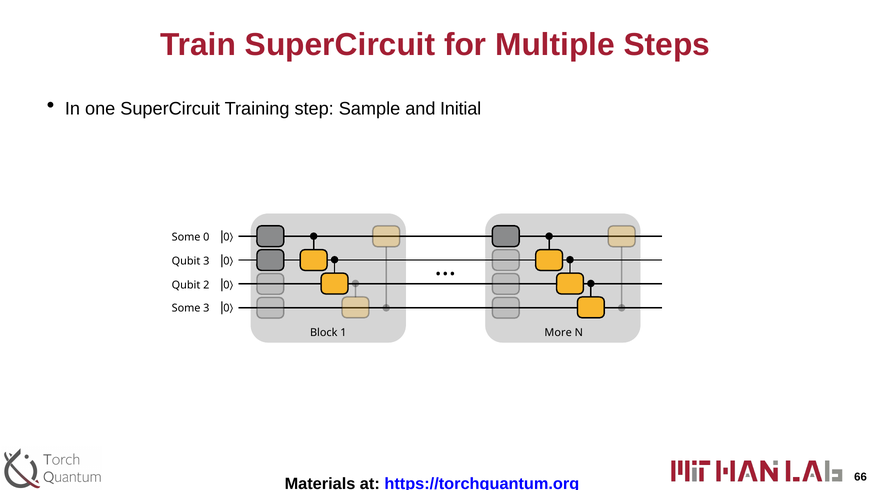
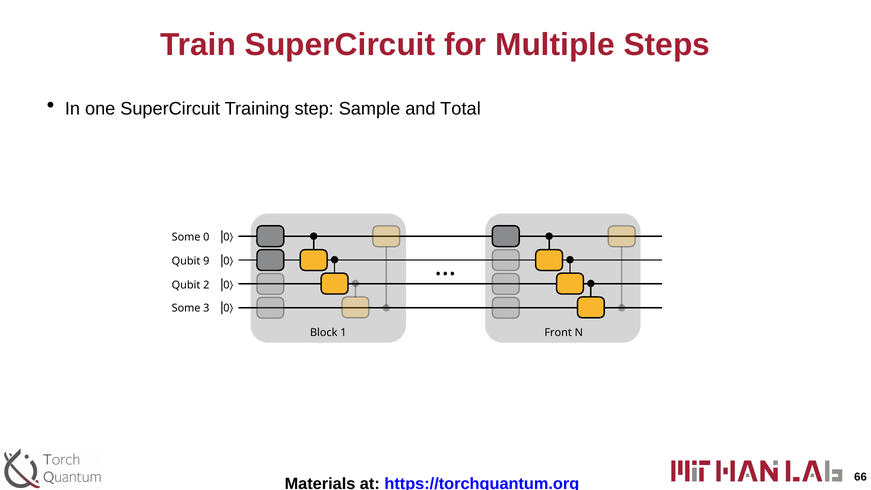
Initial: Initial -> Total
Qubit 3: 3 -> 9
More: More -> Front
